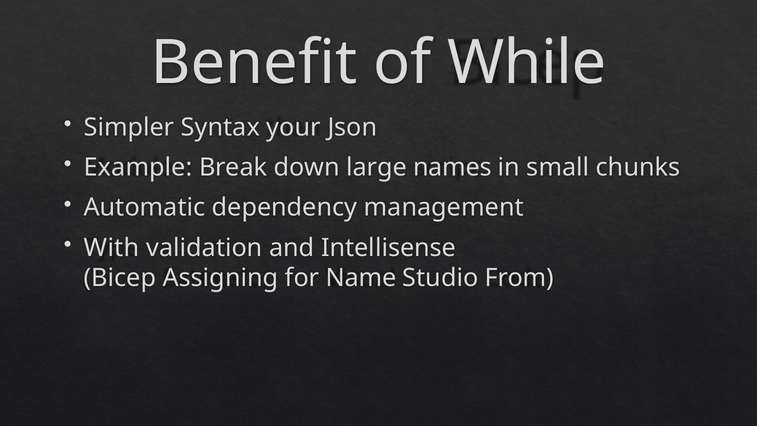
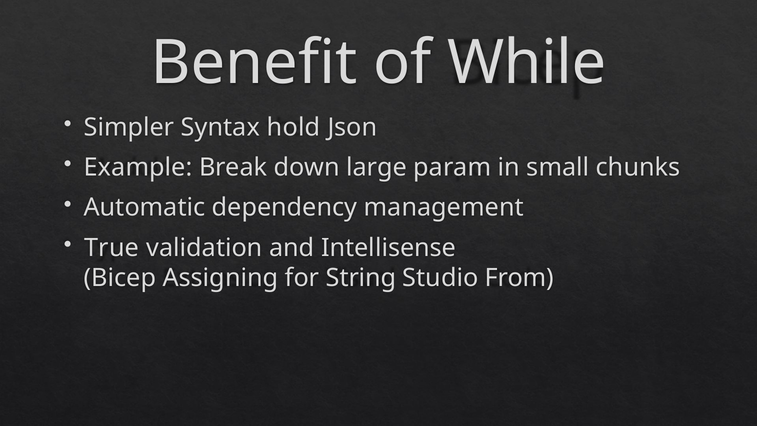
your: your -> hold
names: names -> param
With: With -> True
Name: Name -> String
